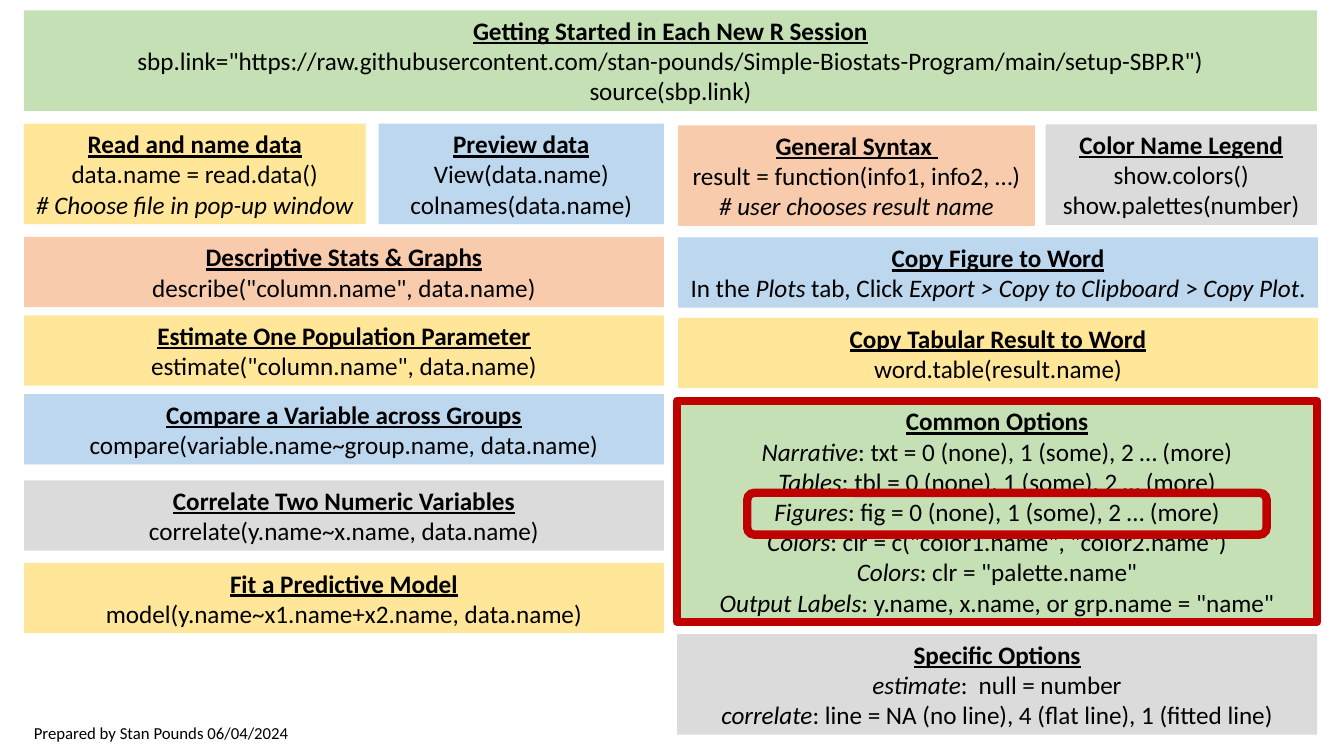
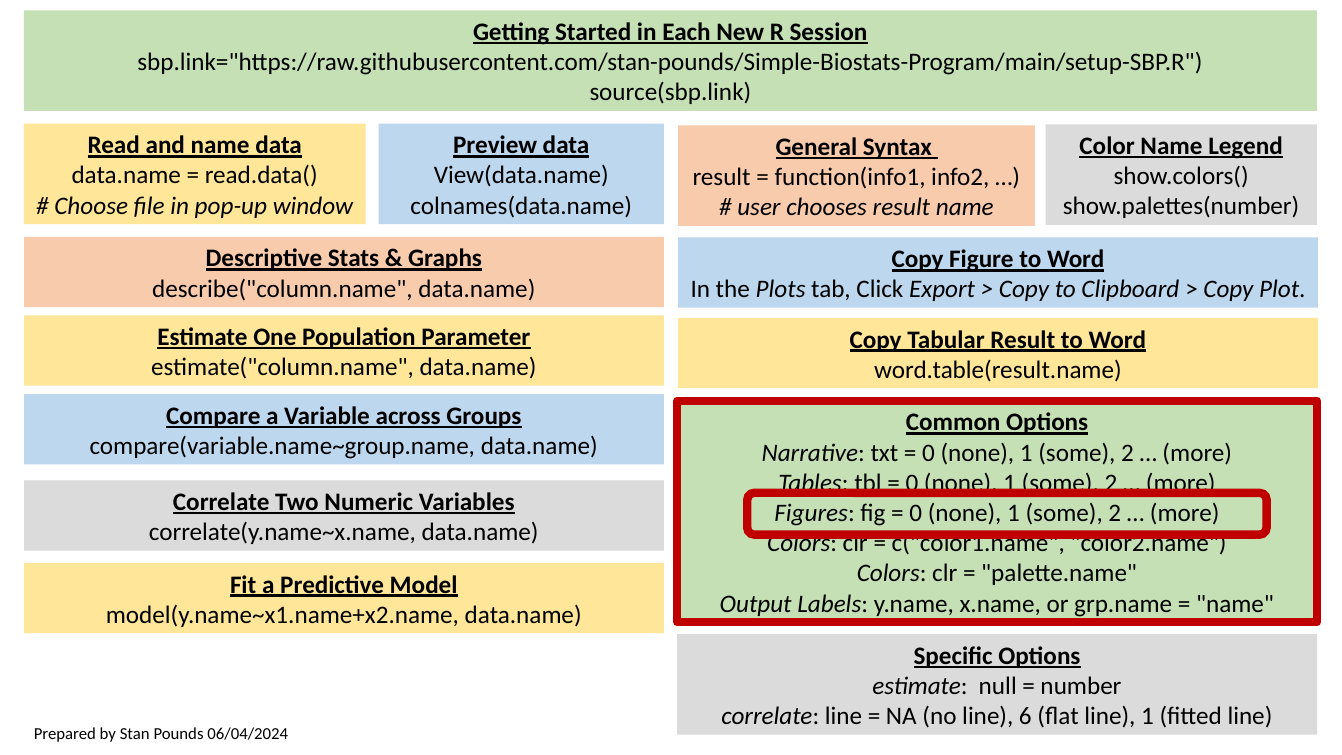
4: 4 -> 6
